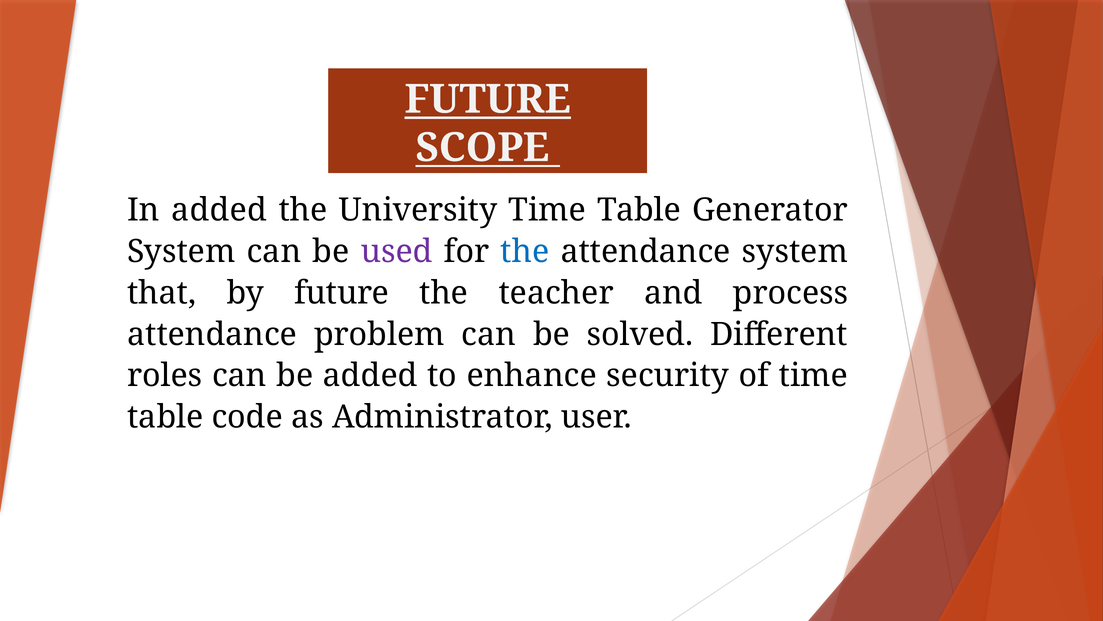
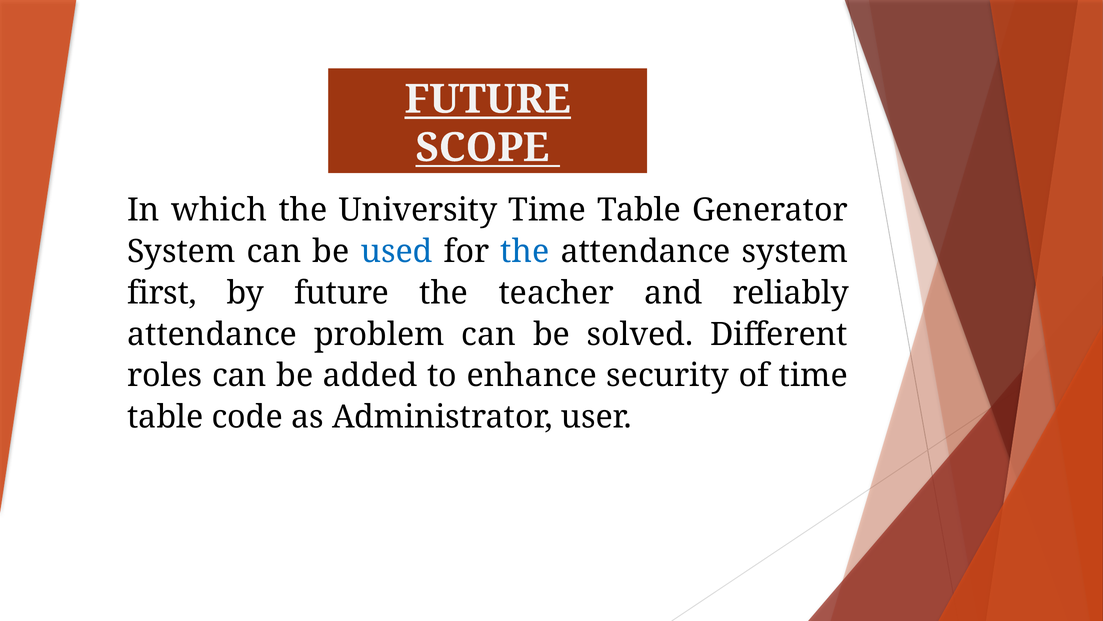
In added: added -> which
used colour: purple -> blue
that: that -> first
process: process -> reliably
